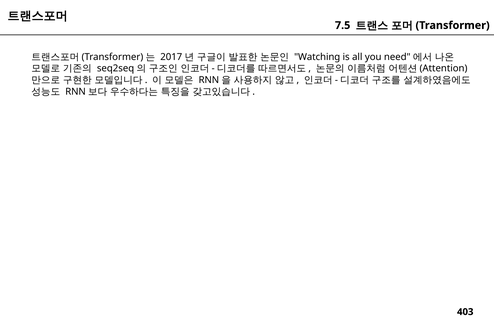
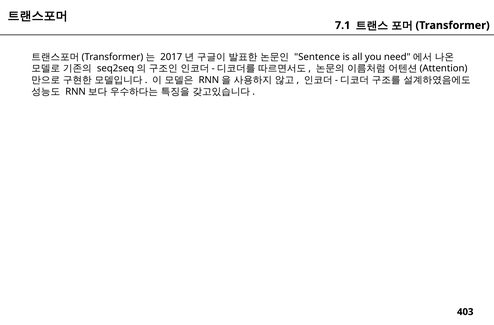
7.5: 7.5 -> 7.1
Watching: Watching -> Sentence
